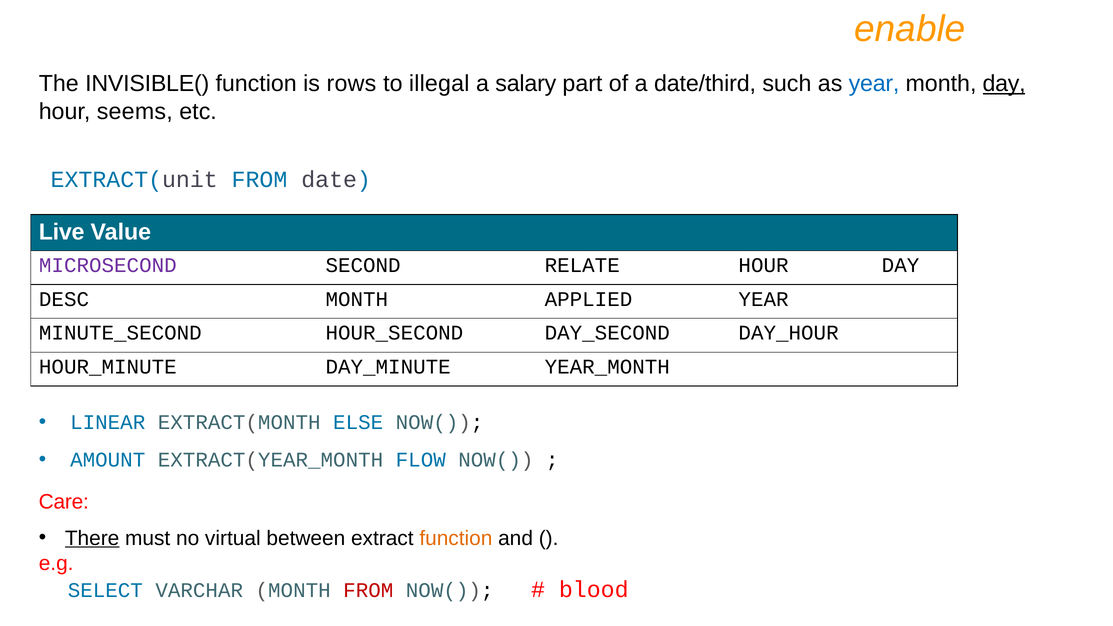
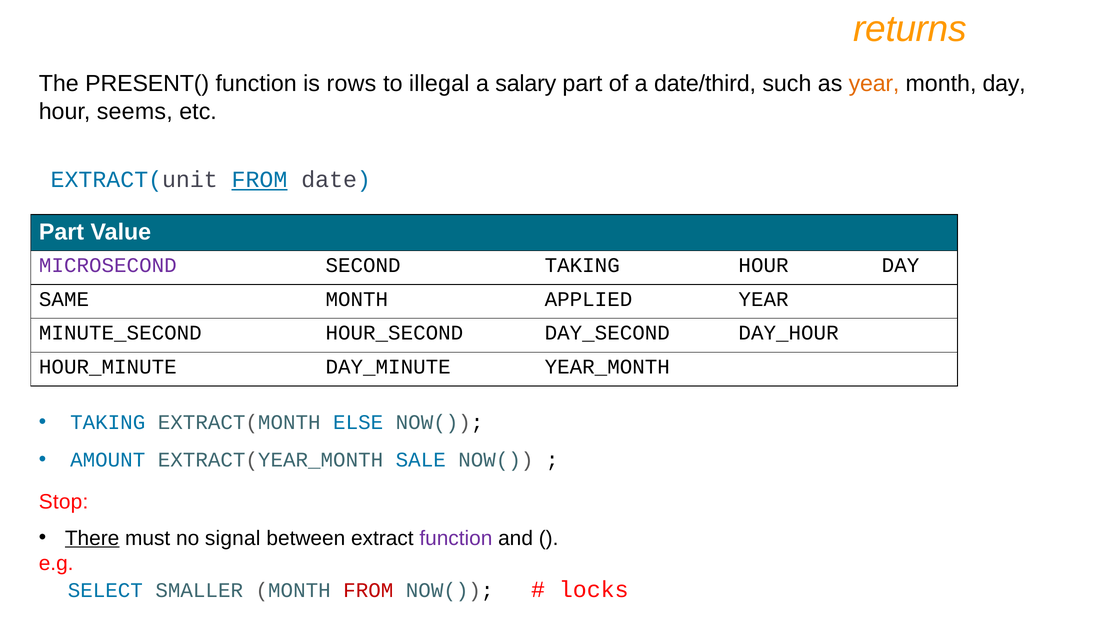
enable: enable -> returns
INVISIBLE(: INVISIBLE( -> PRESENT(
year at (874, 84) colour: blue -> orange
day at (1004, 84) underline: present -> none
FROM at (259, 180) underline: none -> present
Live at (62, 232): Live -> Part
SECOND RELATE: RELATE -> TAKING
DESC: DESC -> SAME
LINEAR at (108, 422): LINEAR -> TAKING
FLOW: FLOW -> SALE
Care: Care -> Stop
virtual: virtual -> signal
function at (456, 538) colour: orange -> purple
VARCHAR: VARCHAR -> SMALLER
blood: blood -> locks
